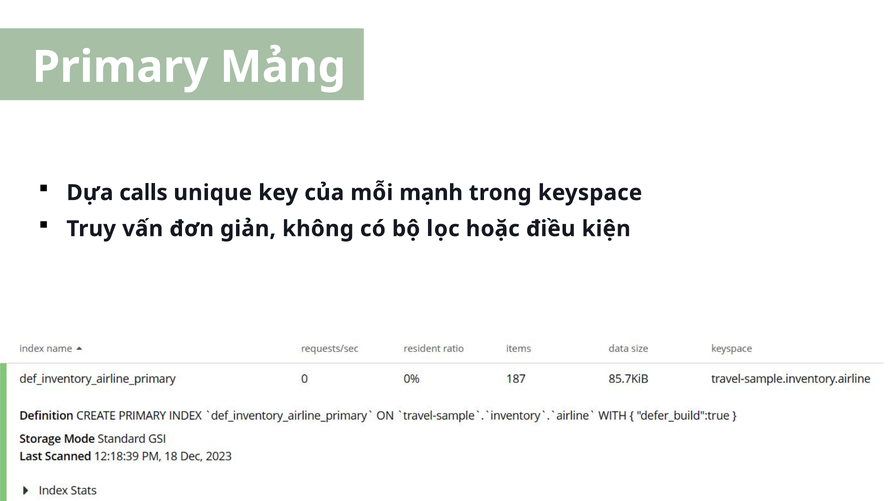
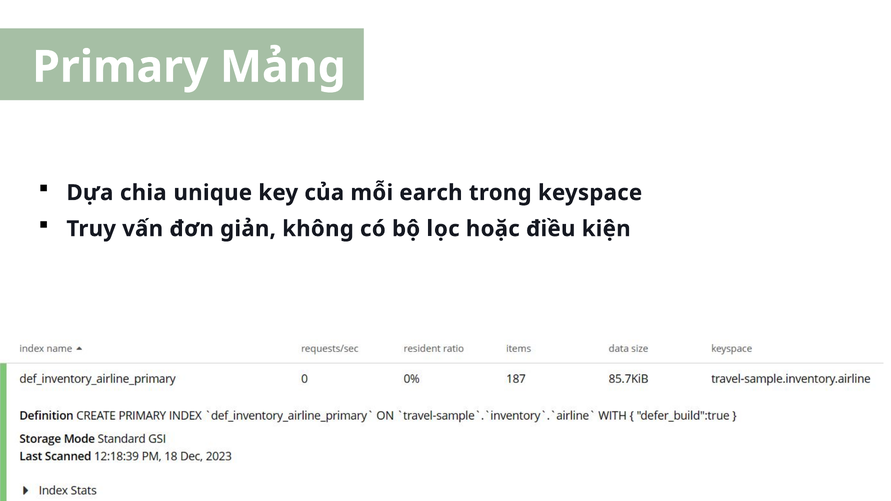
calls: calls -> chia
mạnh: mạnh -> earch
